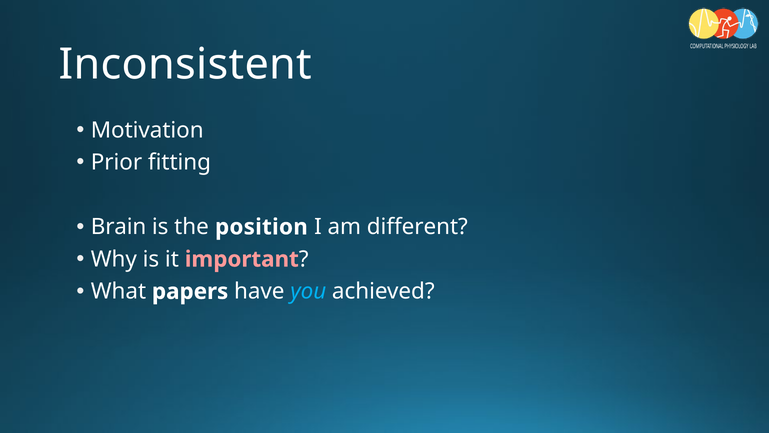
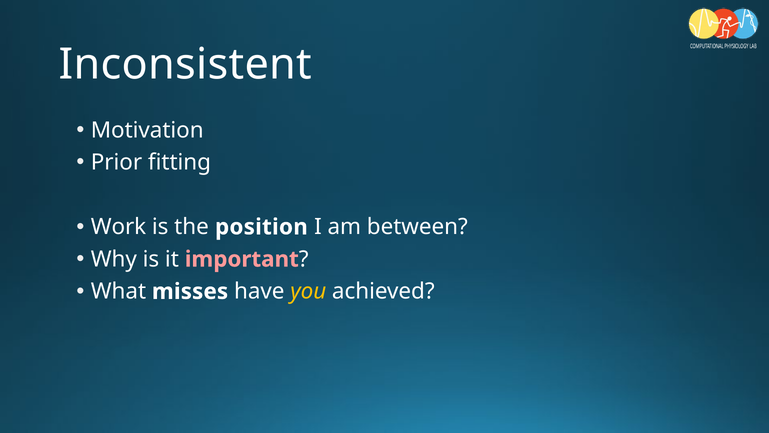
Brain: Brain -> Work
different: different -> between
papers: papers -> misses
you colour: light blue -> yellow
